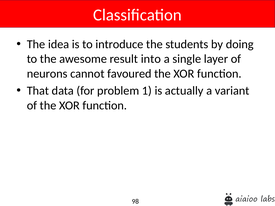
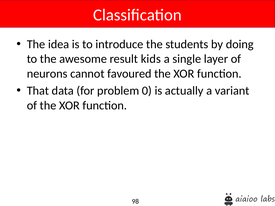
into: into -> kids
1: 1 -> 0
